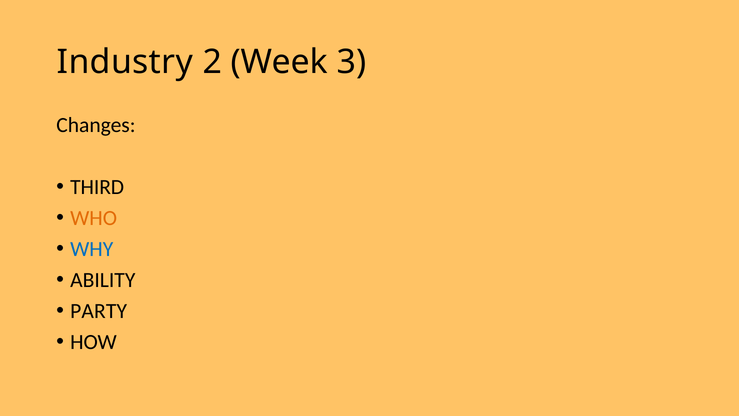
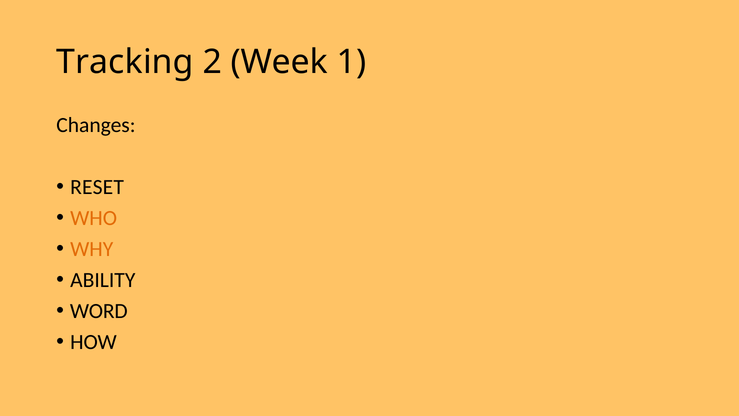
Industry: Industry -> Tracking
3: 3 -> 1
THIRD: THIRD -> RESET
WHY colour: blue -> orange
PARTY: PARTY -> WORD
